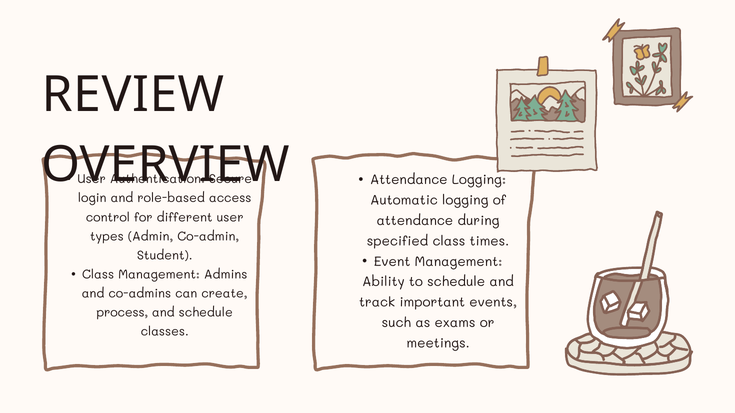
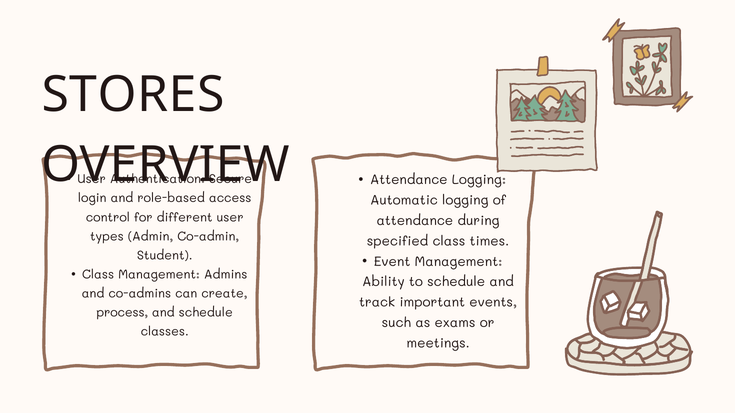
REVIEW: REVIEW -> STORES
